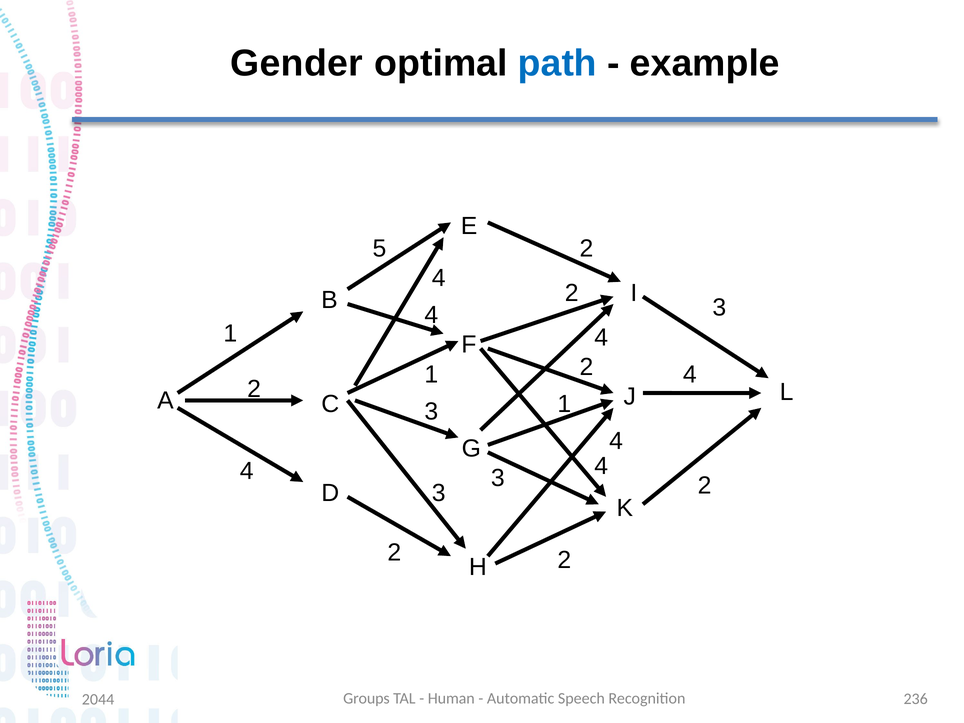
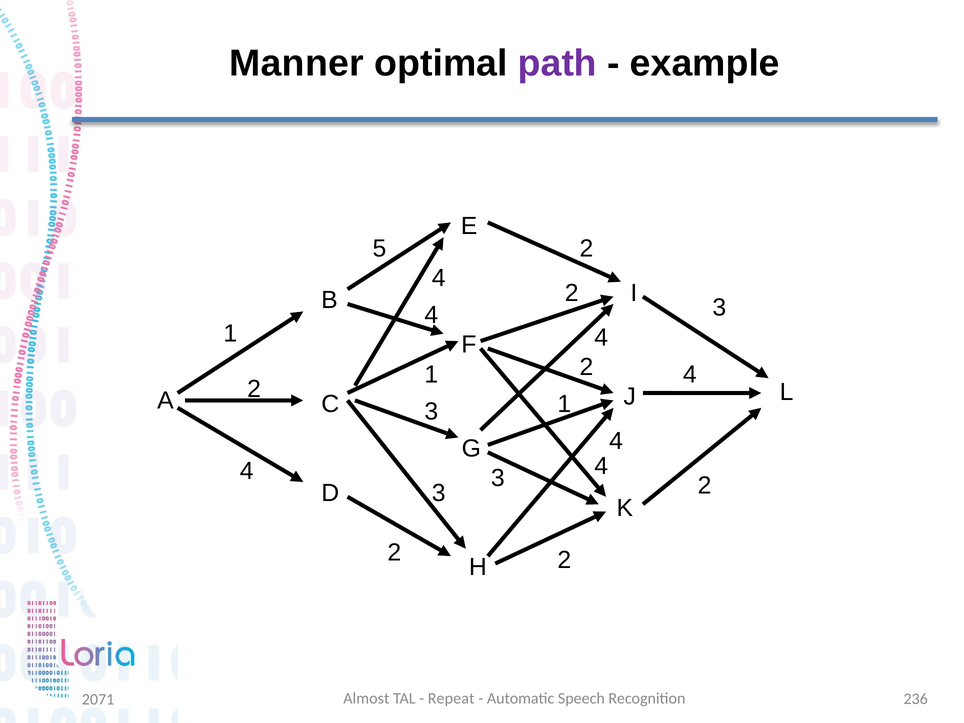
Gender: Gender -> Manner
path colour: blue -> purple
Groups: Groups -> Almost
Human: Human -> Repeat
2044: 2044 -> 2071
